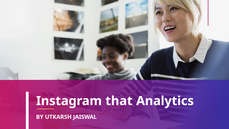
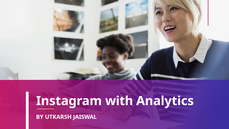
that: that -> with
